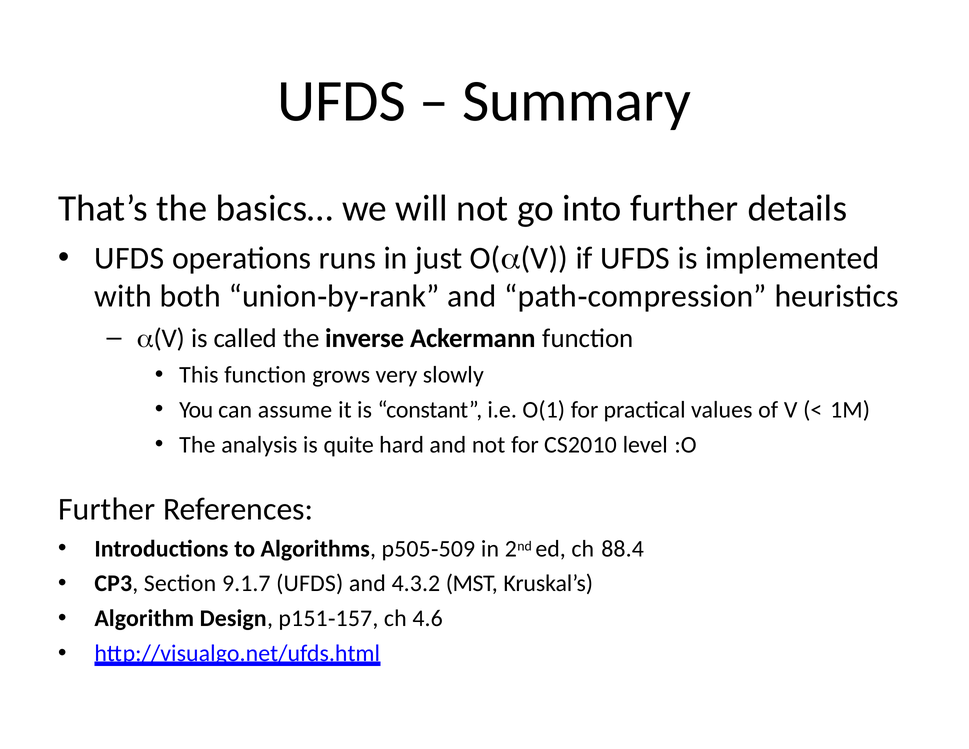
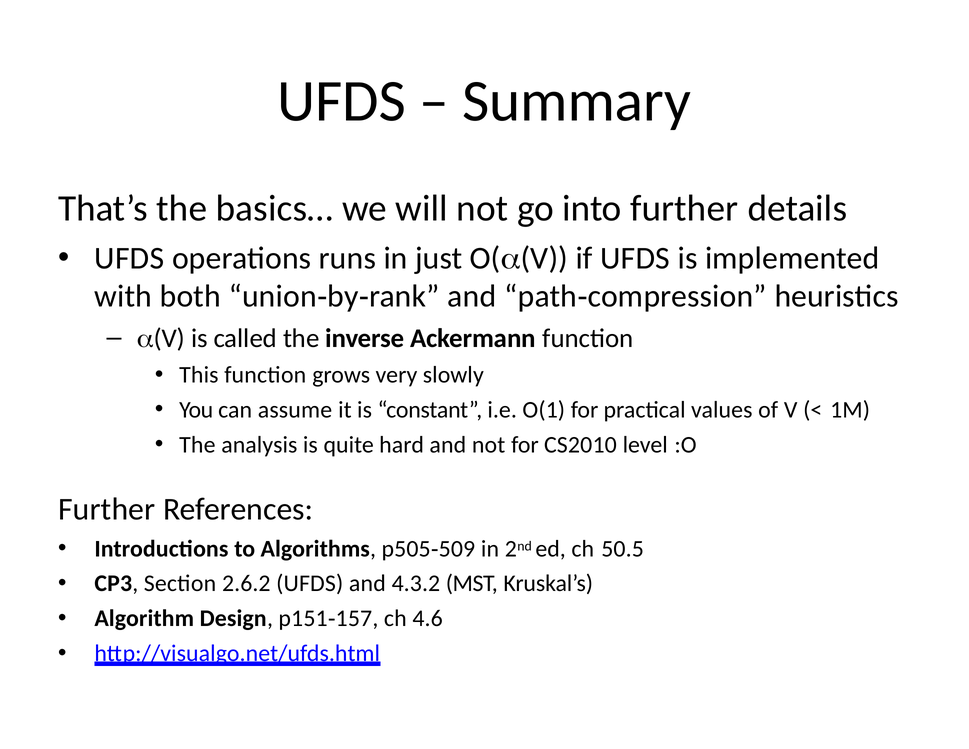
88.4: 88.4 -> 50.5
9.1.7: 9.1.7 -> 2.6.2
